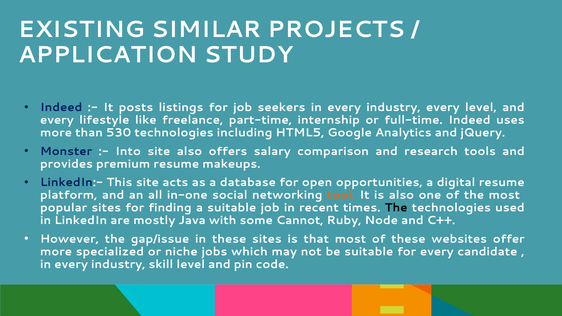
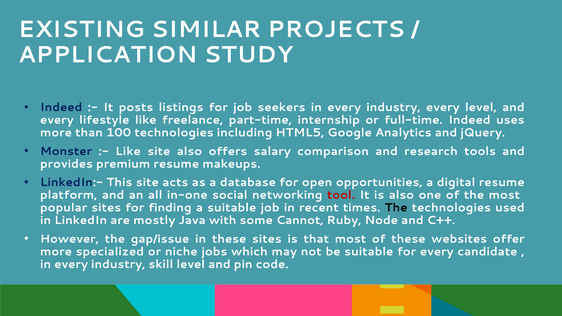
530: 530 -> 100
Into at (128, 151): Into -> Like
tool colour: orange -> red
